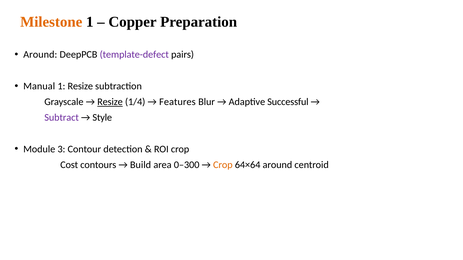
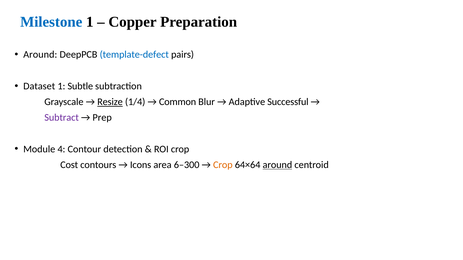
Milestone colour: orange -> blue
template-defect colour: purple -> blue
Manual: Manual -> Dataset
1 Resize: Resize -> Subtle
Features: Features -> Common
Style: Style -> Prep
3: 3 -> 4
Build: Build -> Icons
0–300: 0–300 -> 6–300
around at (277, 165) underline: none -> present
